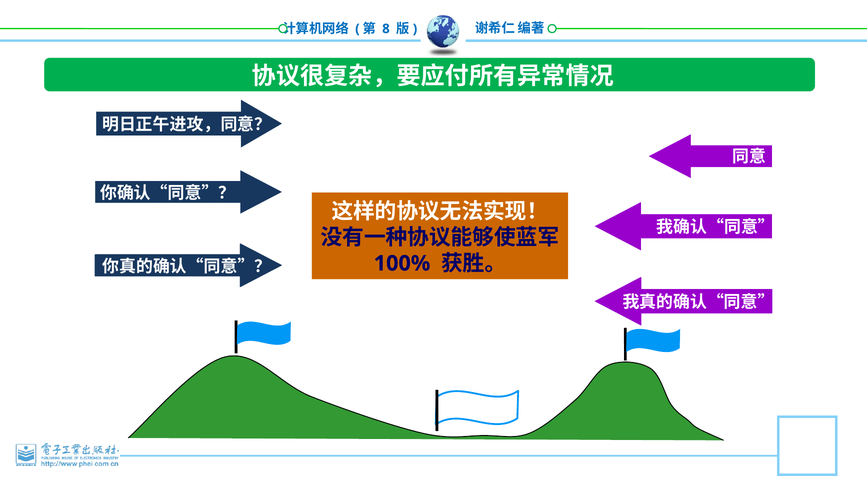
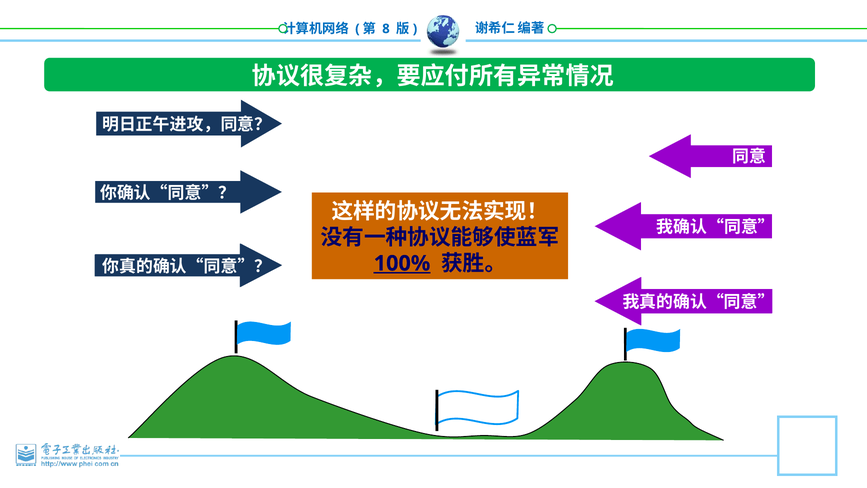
100% underline: none -> present
